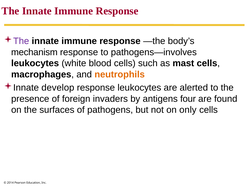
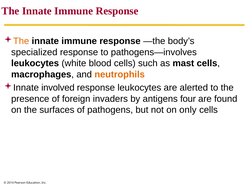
The at (21, 41) colour: purple -> orange
mechanism: mechanism -> specialized
develop: develop -> involved
